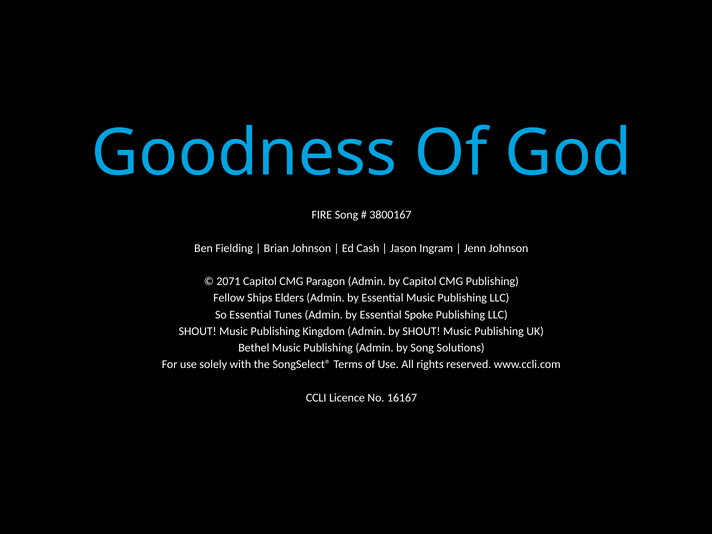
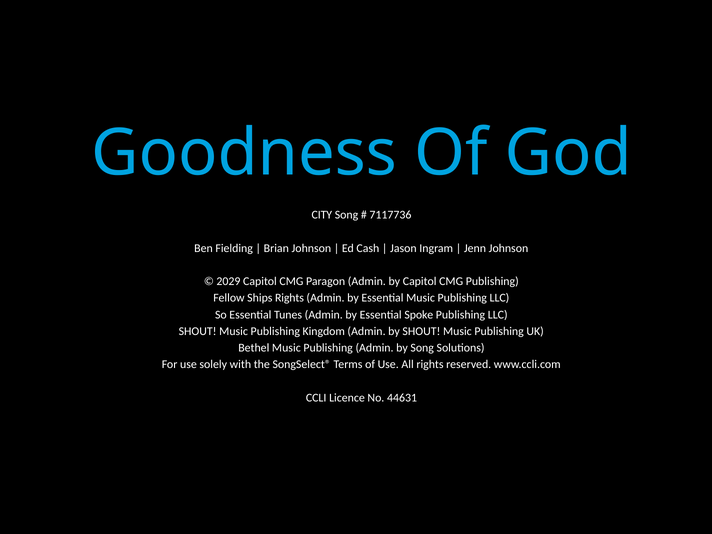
FIRE: FIRE -> CITY
3800167: 3800167 -> 7117736
2071: 2071 -> 2029
Ships Elders: Elders -> Rights
16167: 16167 -> 44631
